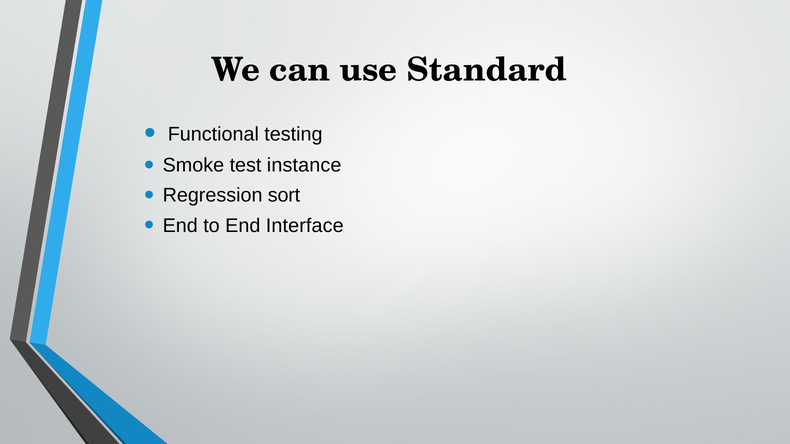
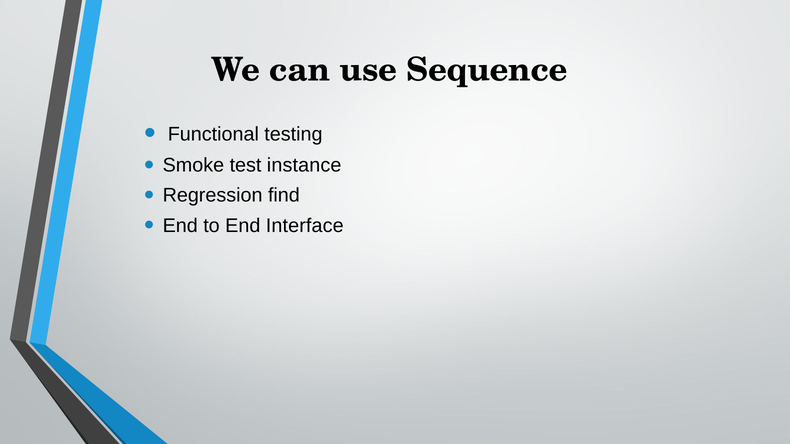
Standard: Standard -> Sequence
sort: sort -> find
